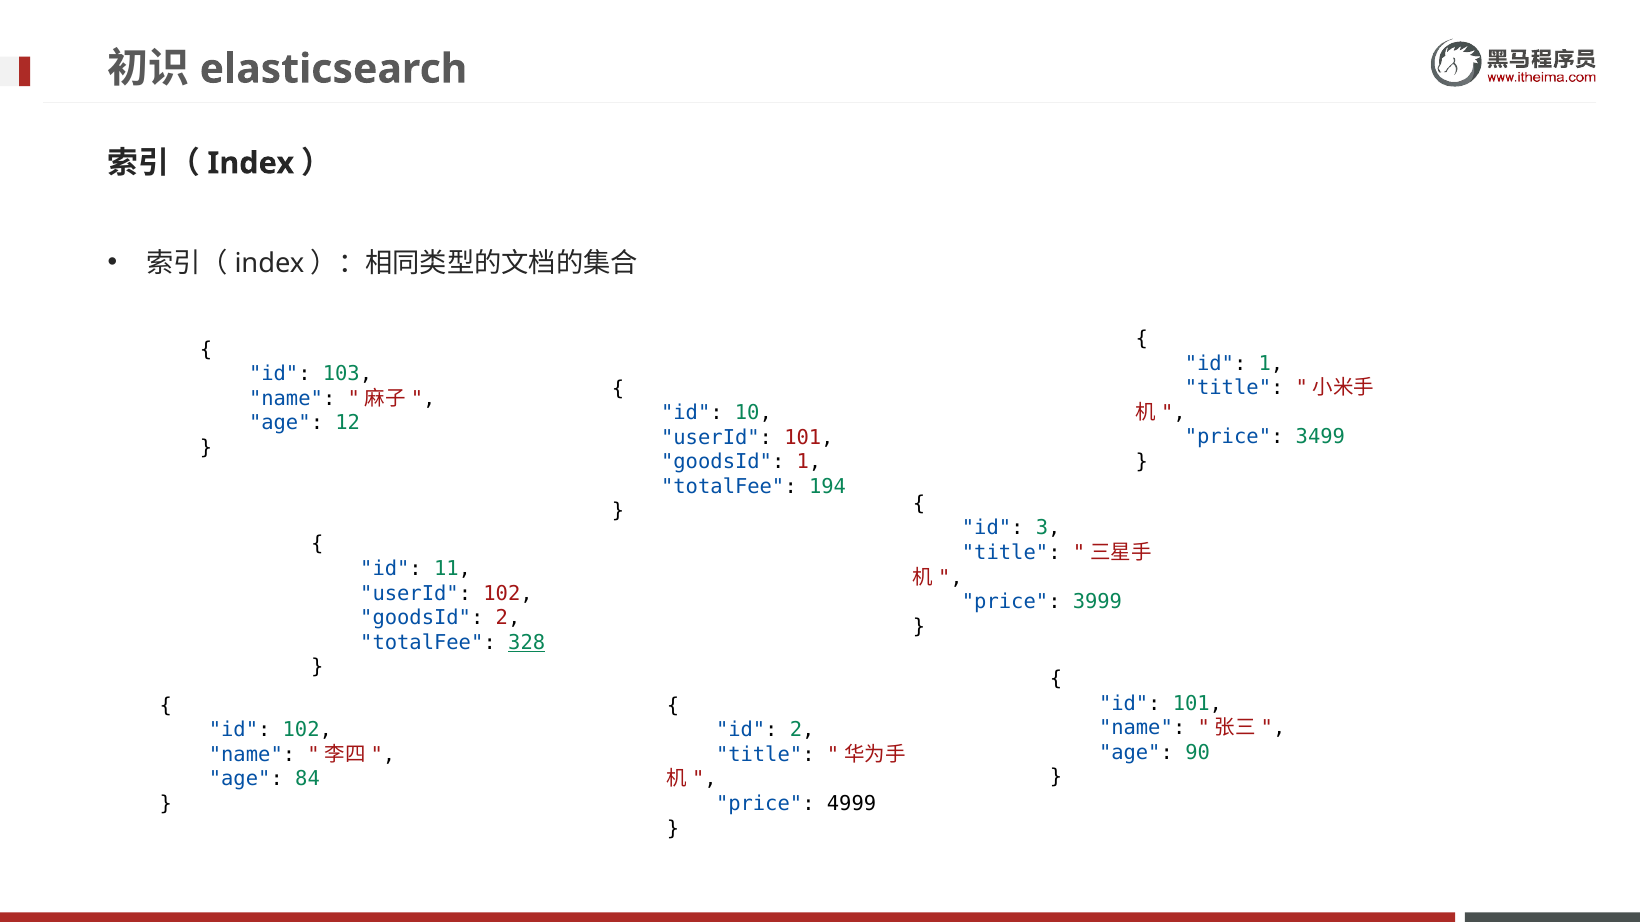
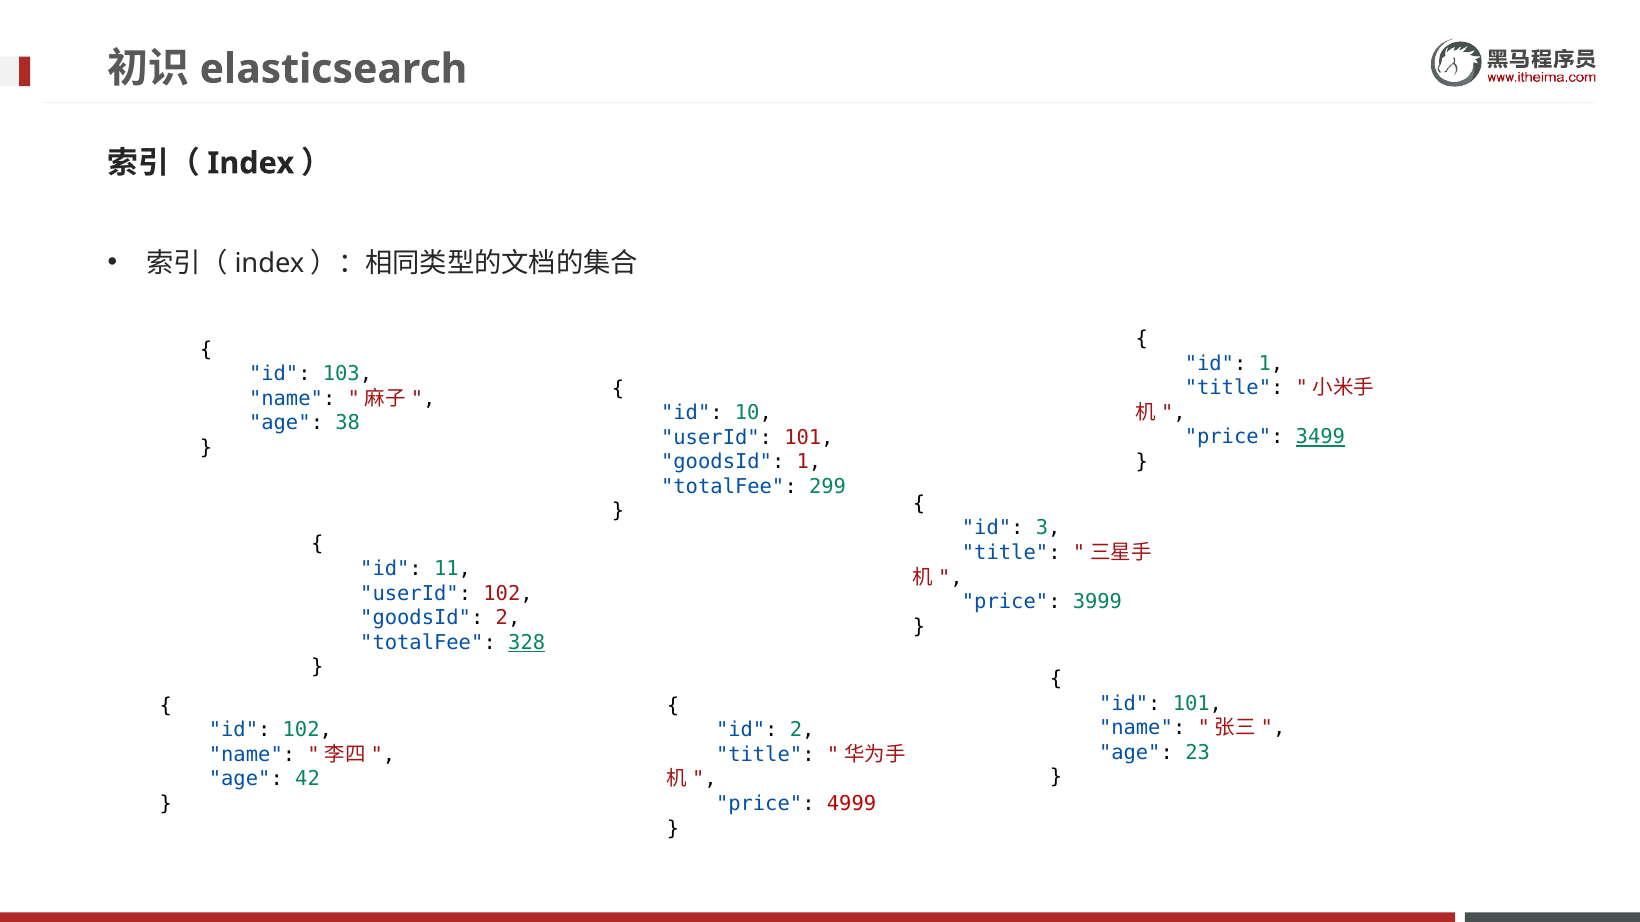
12: 12 -> 38
3499 underline: none -> present
194: 194 -> 299
90: 90 -> 23
84: 84 -> 42
4999 colour: black -> red
